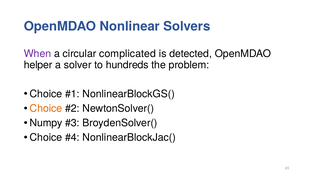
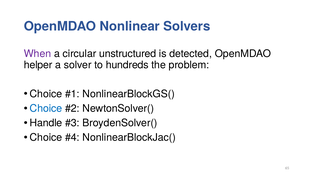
complicated: complicated -> unstructured
Choice at (46, 109) colour: orange -> blue
Numpy: Numpy -> Handle
